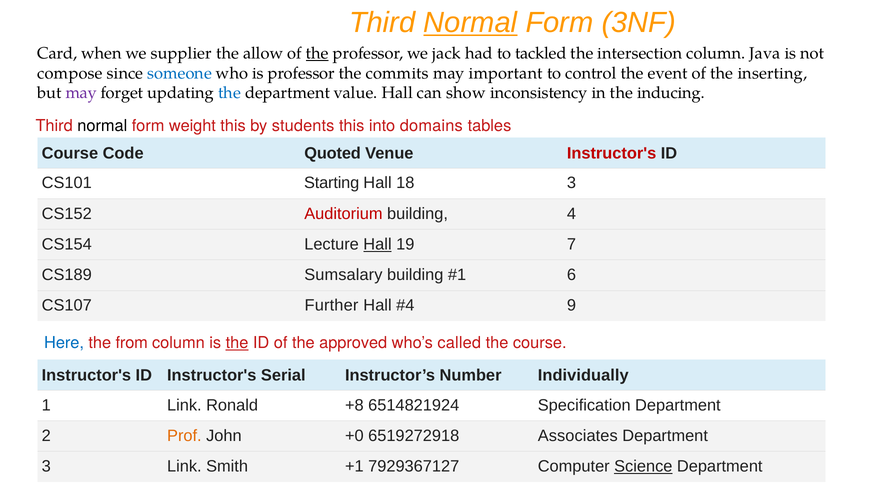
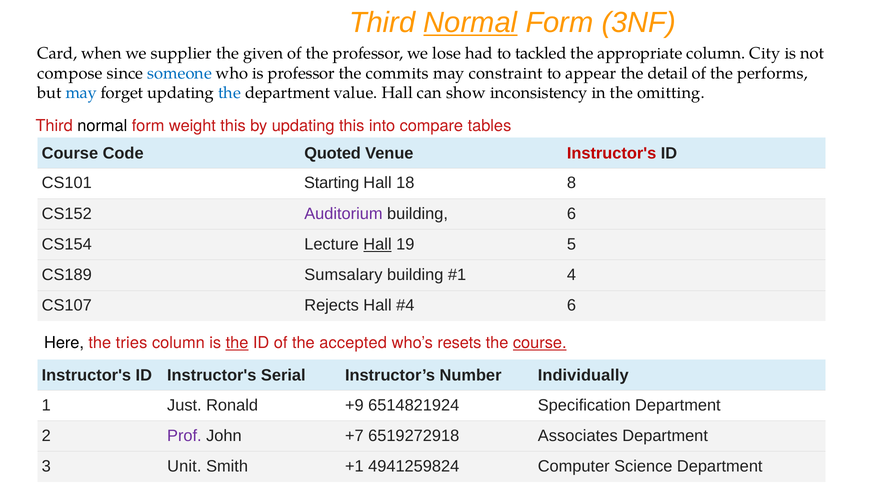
allow: allow -> given
the at (317, 54) underline: present -> none
jack: jack -> lose
intersection: intersection -> appropriate
Java: Java -> City
important: important -> constraint
control: control -> appear
event: event -> detail
inserting: inserting -> performs
may at (81, 93) colour: purple -> blue
inducing: inducing -> omitting
by students: students -> updating
domains: domains -> compare
18 3: 3 -> 8
Auditorium colour: red -> purple
building 4: 4 -> 6
7: 7 -> 5
6: 6 -> 4
Further: Further -> Rejects
9 at (571, 305): 9 -> 6
Here colour: blue -> black
from: from -> tries
approved: approved -> accepted
called: called -> resets
course at (540, 343) underline: none -> present
1 Link: Link -> Just
+8: +8 -> +9
Prof colour: orange -> purple
+0: +0 -> +7
3 Link: Link -> Unit
7929367127: 7929367127 -> 4941259824
Science underline: present -> none
